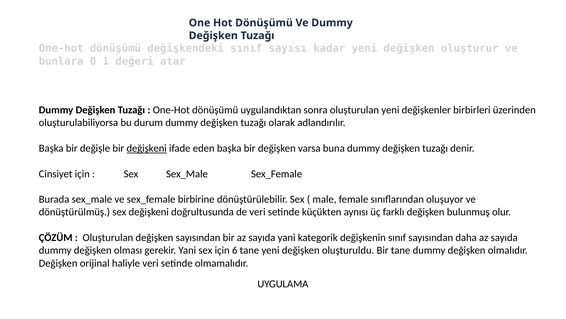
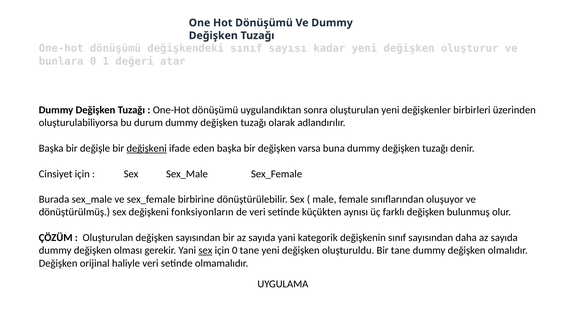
doğrultusunda: doğrultusunda -> fonksiyonların
sex at (205, 250) underline: none -> present
için 6: 6 -> 0
